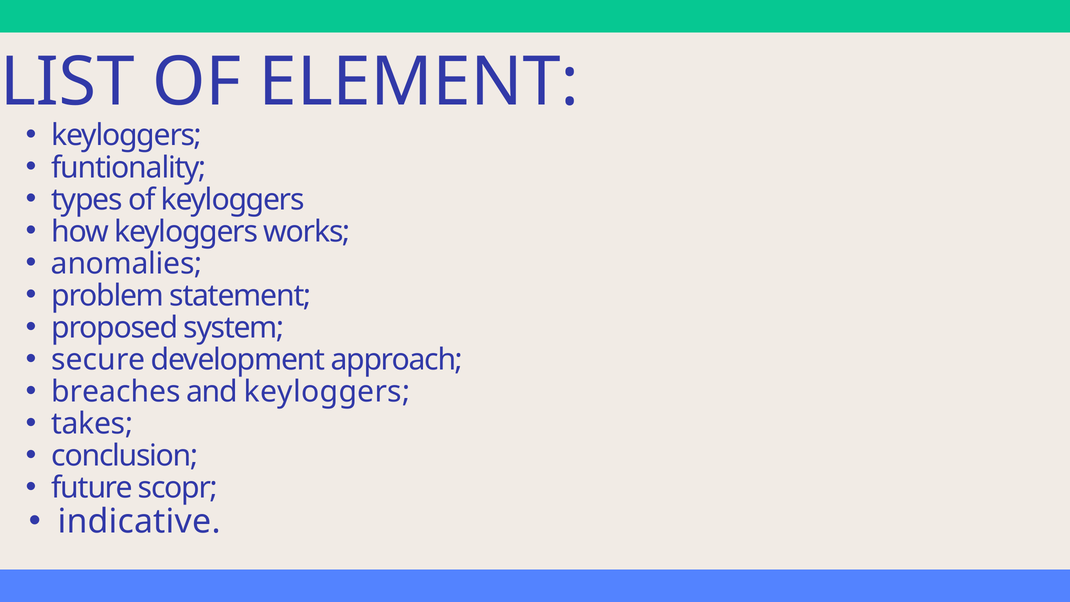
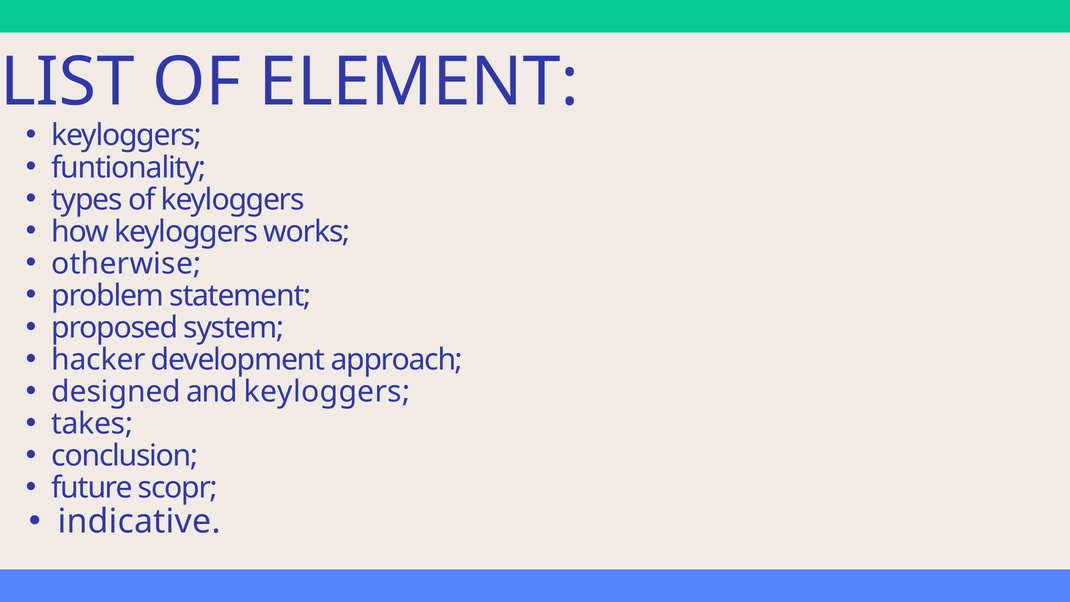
anomalies: anomalies -> otherwise
secure: secure -> hacker
breaches: breaches -> designed
